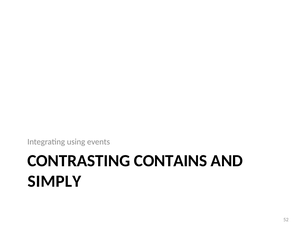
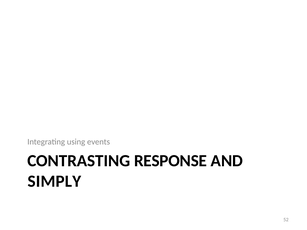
CONTAINS: CONTAINS -> RESPONSE
